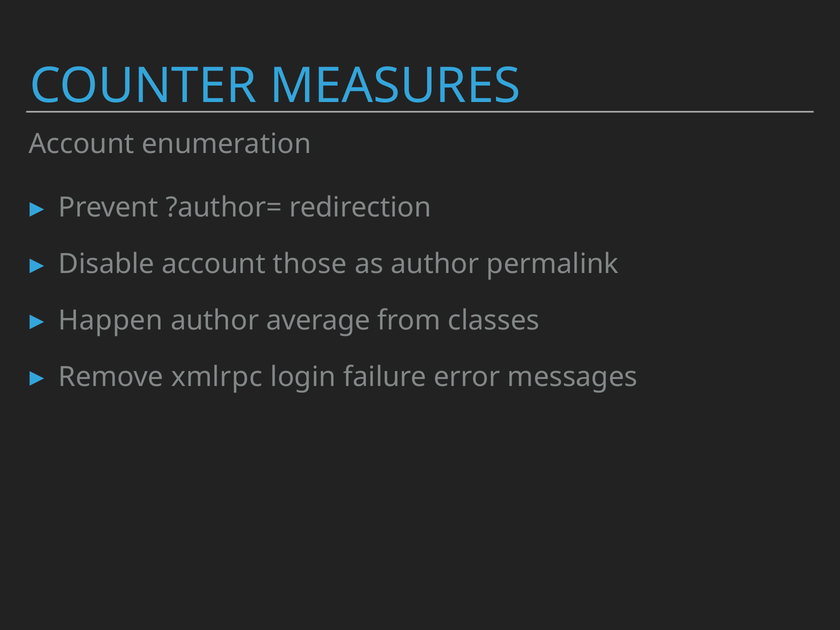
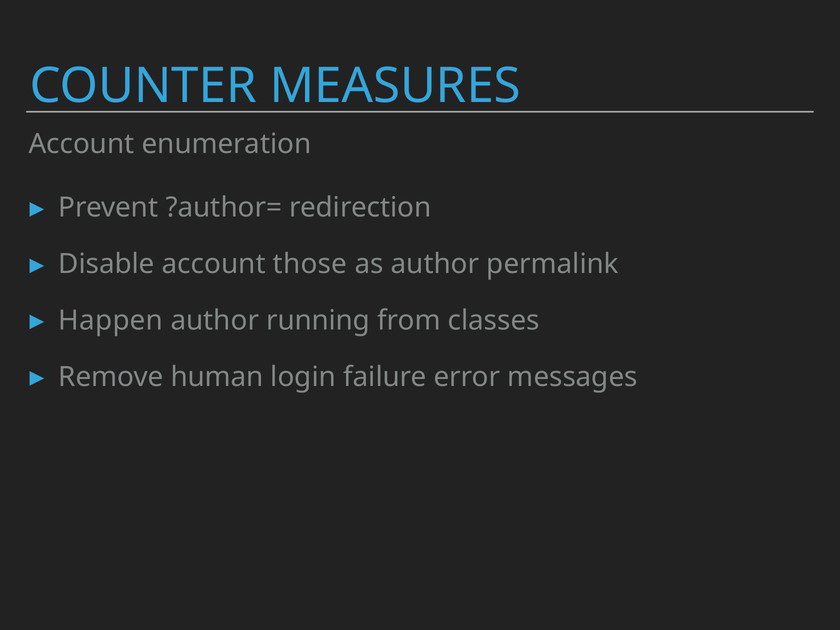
average: average -> running
xmlrpc: xmlrpc -> human
